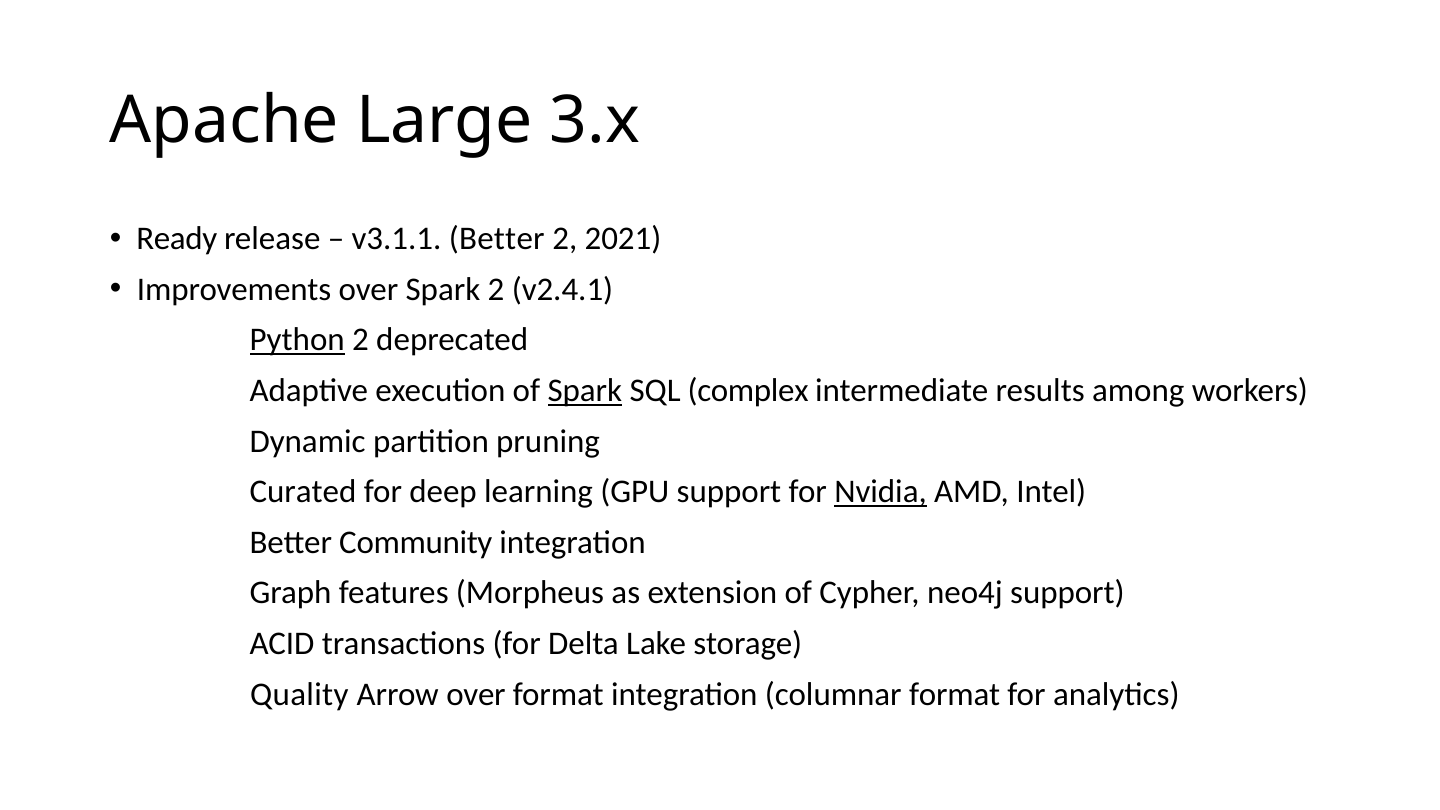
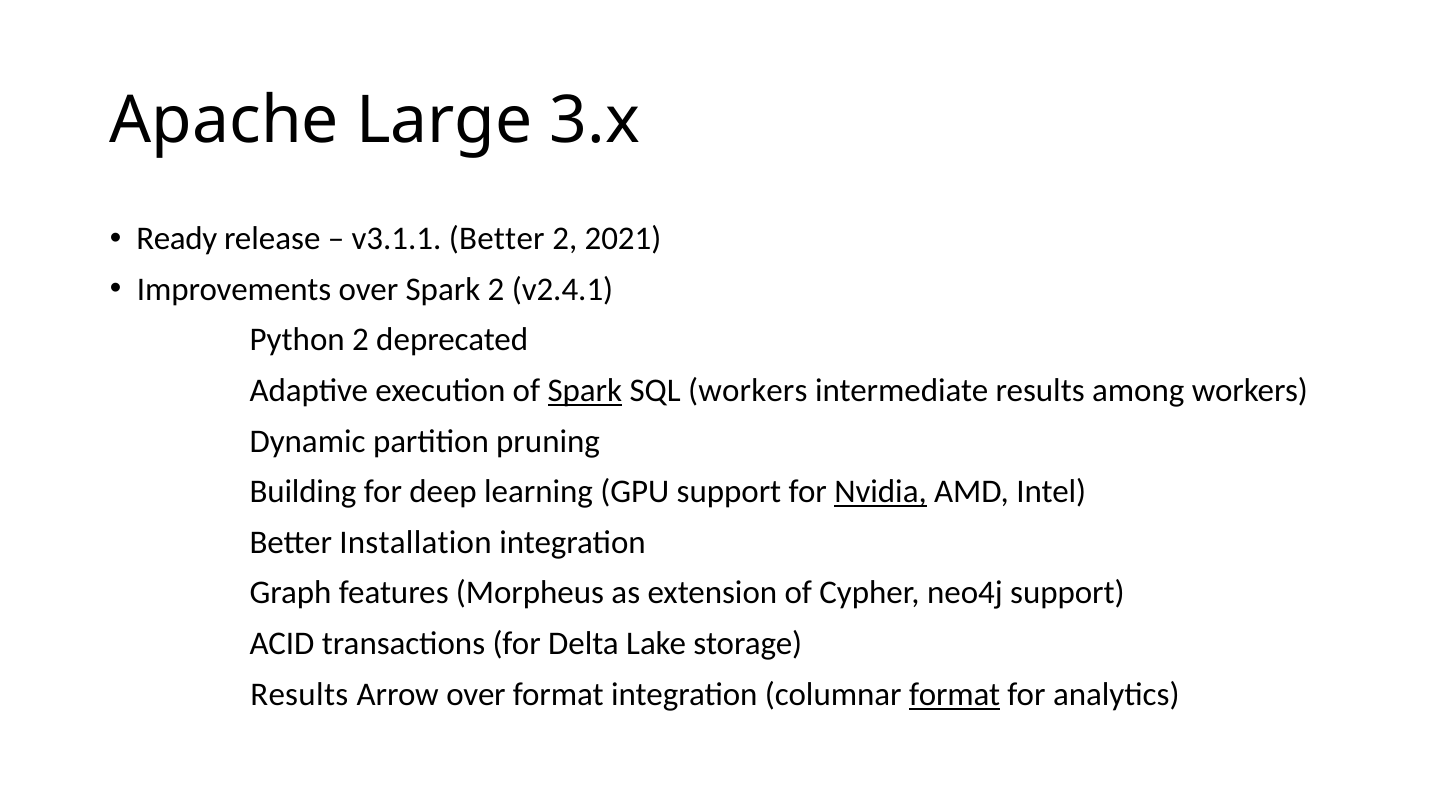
Python underline: present -> none
SQL complex: complex -> workers
Curated: Curated -> Building
Community: Community -> Installation
Quality at (299, 694): Quality -> Results
format at (955, 694) underline: none -> present
